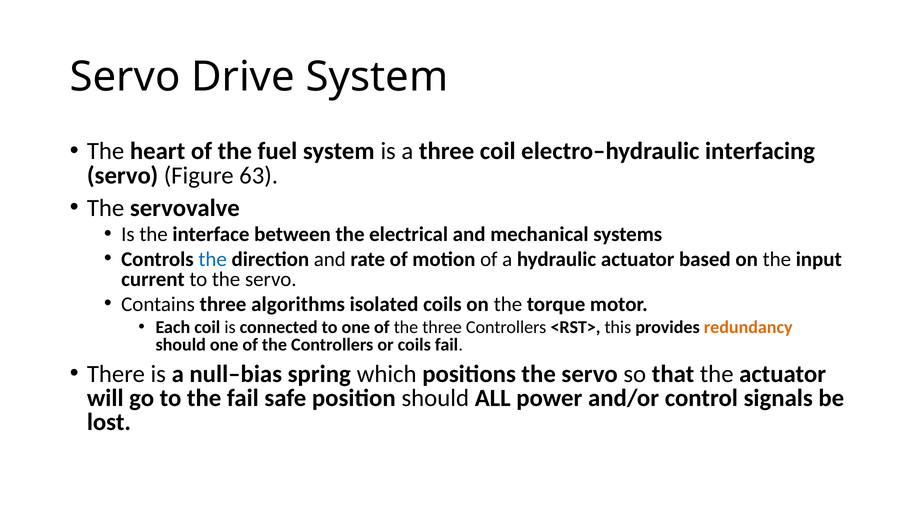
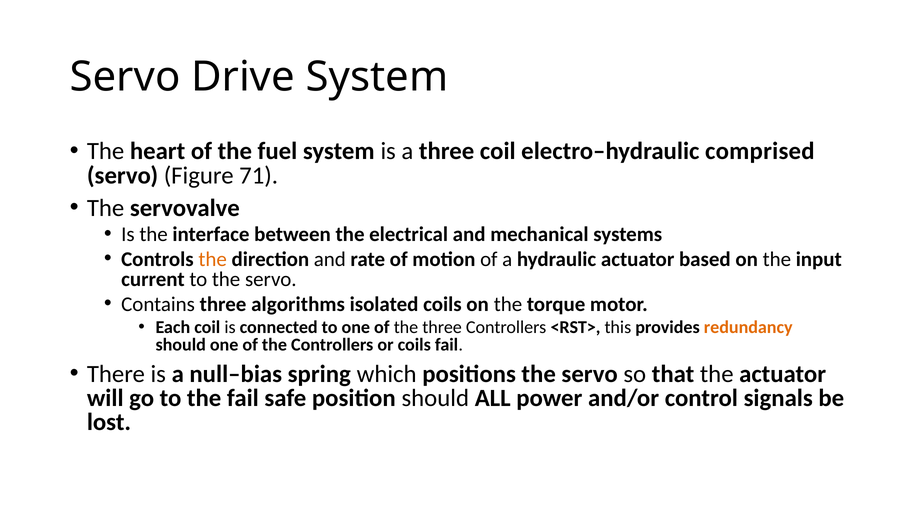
interfacing: interfacing -> comprised
63: 63 -> 71
the at (213, 260) colour: blue -> orange
